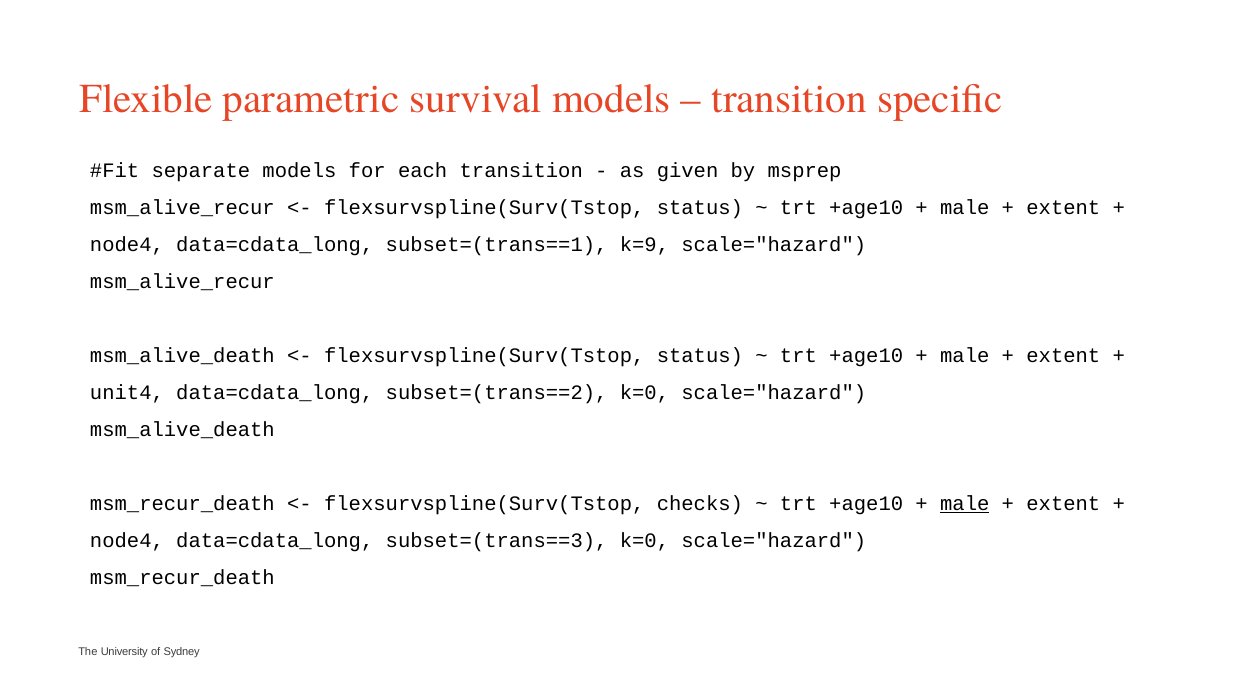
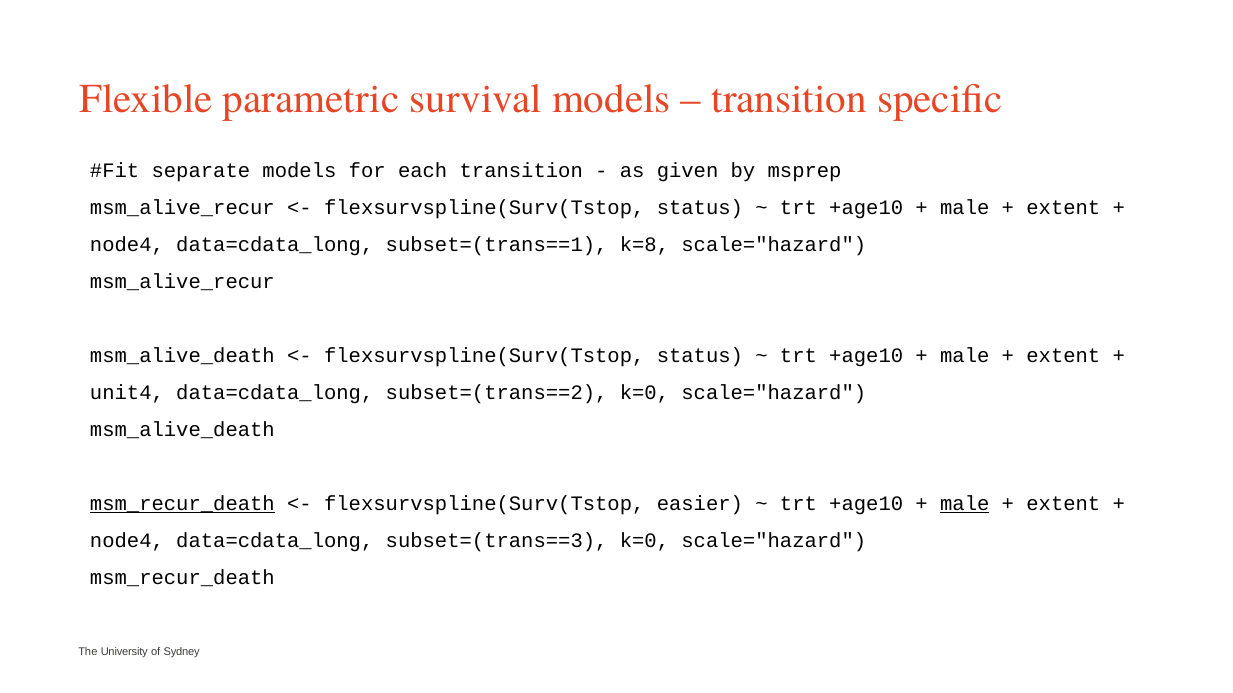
k=9: k=9 -> k=8
msm_recur_death at (182, 504) underline: none -> present
checks: checks -> easier
